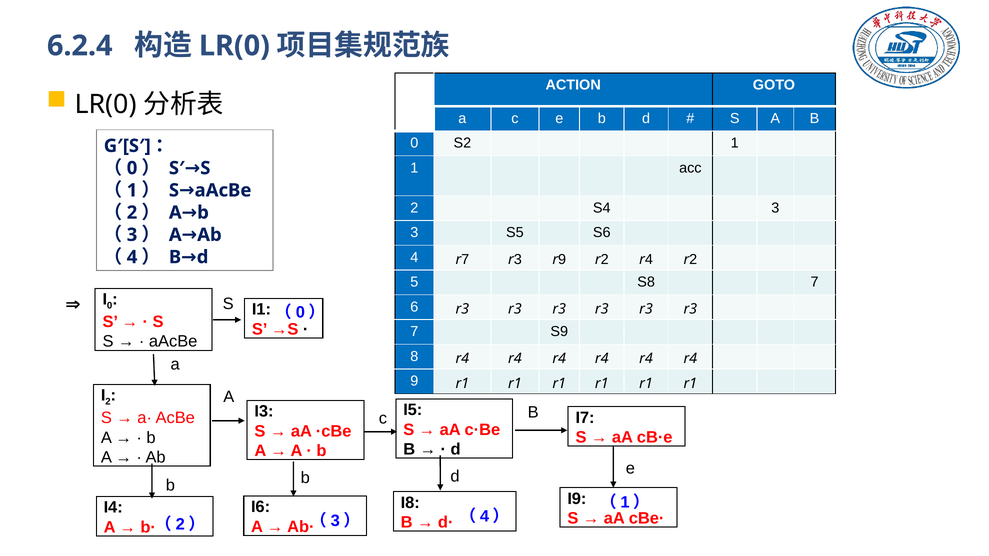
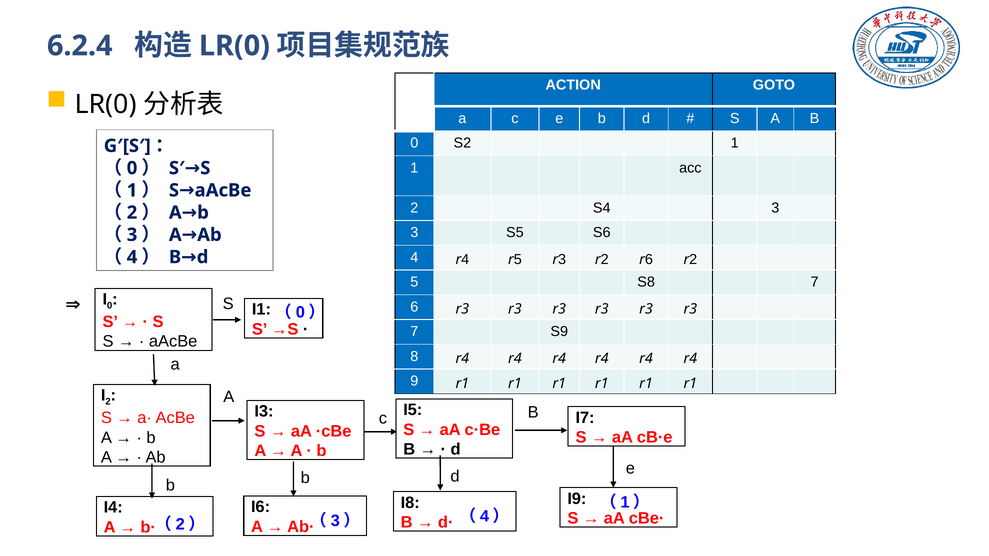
7 at (465, 260): 7 -> 4
3 at (518, 260): 3 -> 5
9 at (562, 260): 9 -> 3
4 at (649, 260): 4 -> 6
